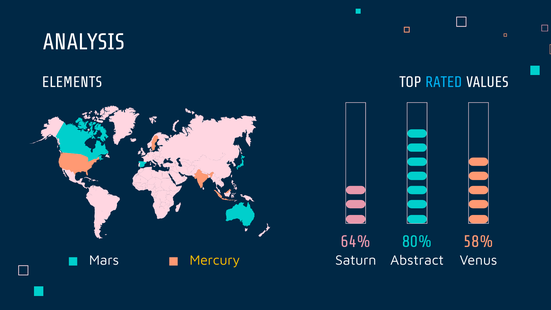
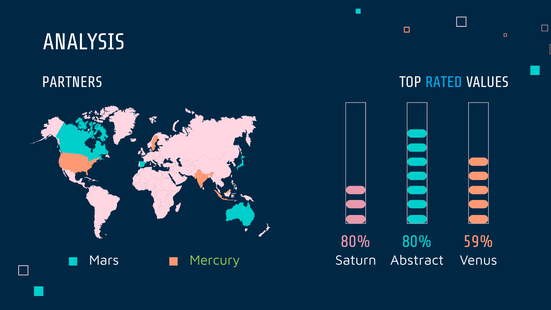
ELEMENTS: ELEMENTS -> PARTNERS
64% at (356, 241): 64% -> 80%
58%: 58% -> 59%
Mercury colour: yellow -> light green
